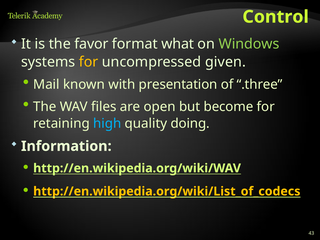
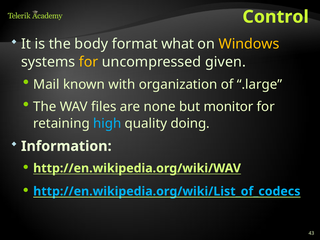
favor: favor -> body
Windows colour: light green -> yellow
presentation: presentation -> organization
.three: .three -> .large
open: open -> none
become: become -> monitor
http://en.wikipedia.org/wiki/List_of_codecs colour: yellow -> light blue
